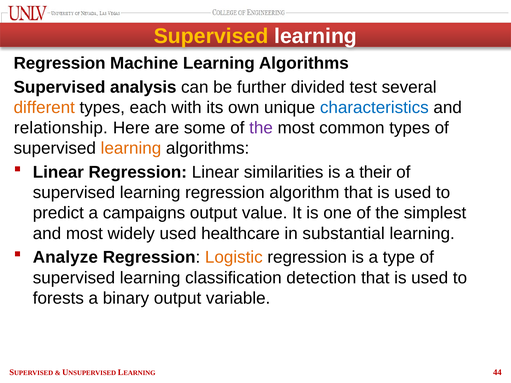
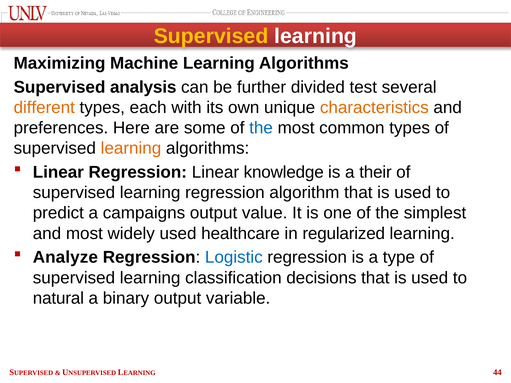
Regression at (60, 63): Regression -> Maximizing
characteristics colour: blue -> orange
relationship: relationship -> preferences
the at (261, 128) colour: purple -> blue
similarities: similarities -> knowledge
substantial: substantial -> regularized
Logistic colour: orange -> blue
detection: detection -> decisions
forests: forests -> natural
